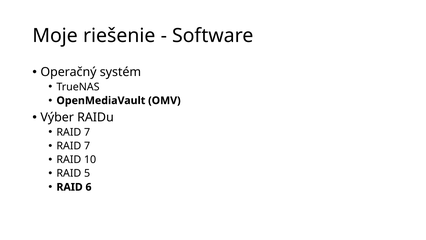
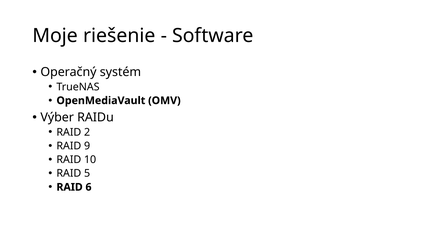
7 at (87, 132): 7 -> 2
7 at (87, 146): 7 -> 9
